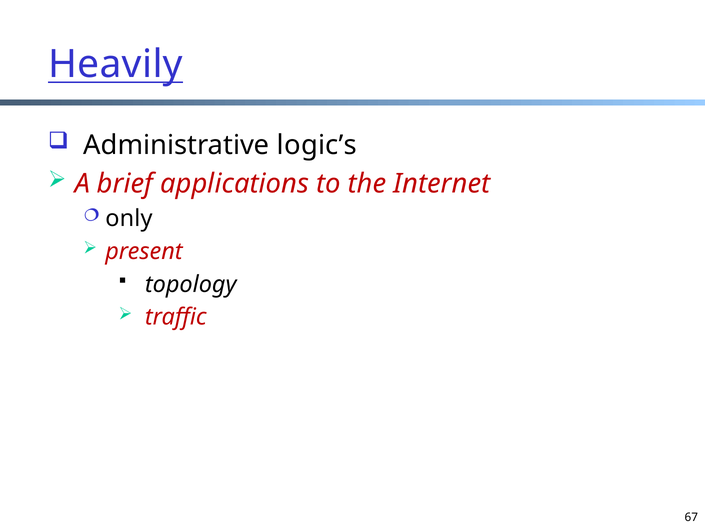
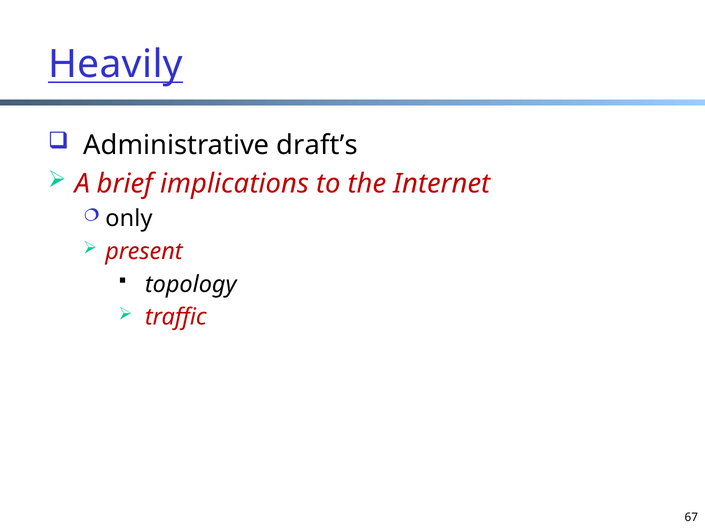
logic’s: logic’s -> draft’s
applications: applications -> implications
